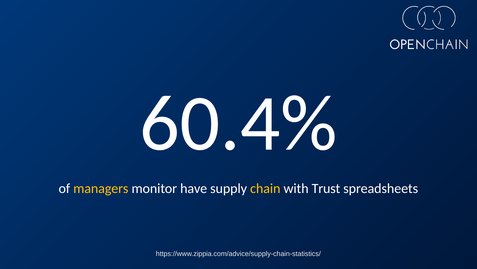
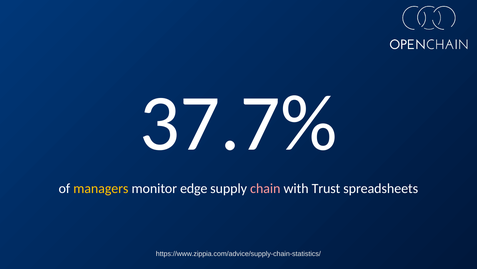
60.4%: 60.4% -> 37.7%
have: have -> edge
chain colour: yellow -> pink
